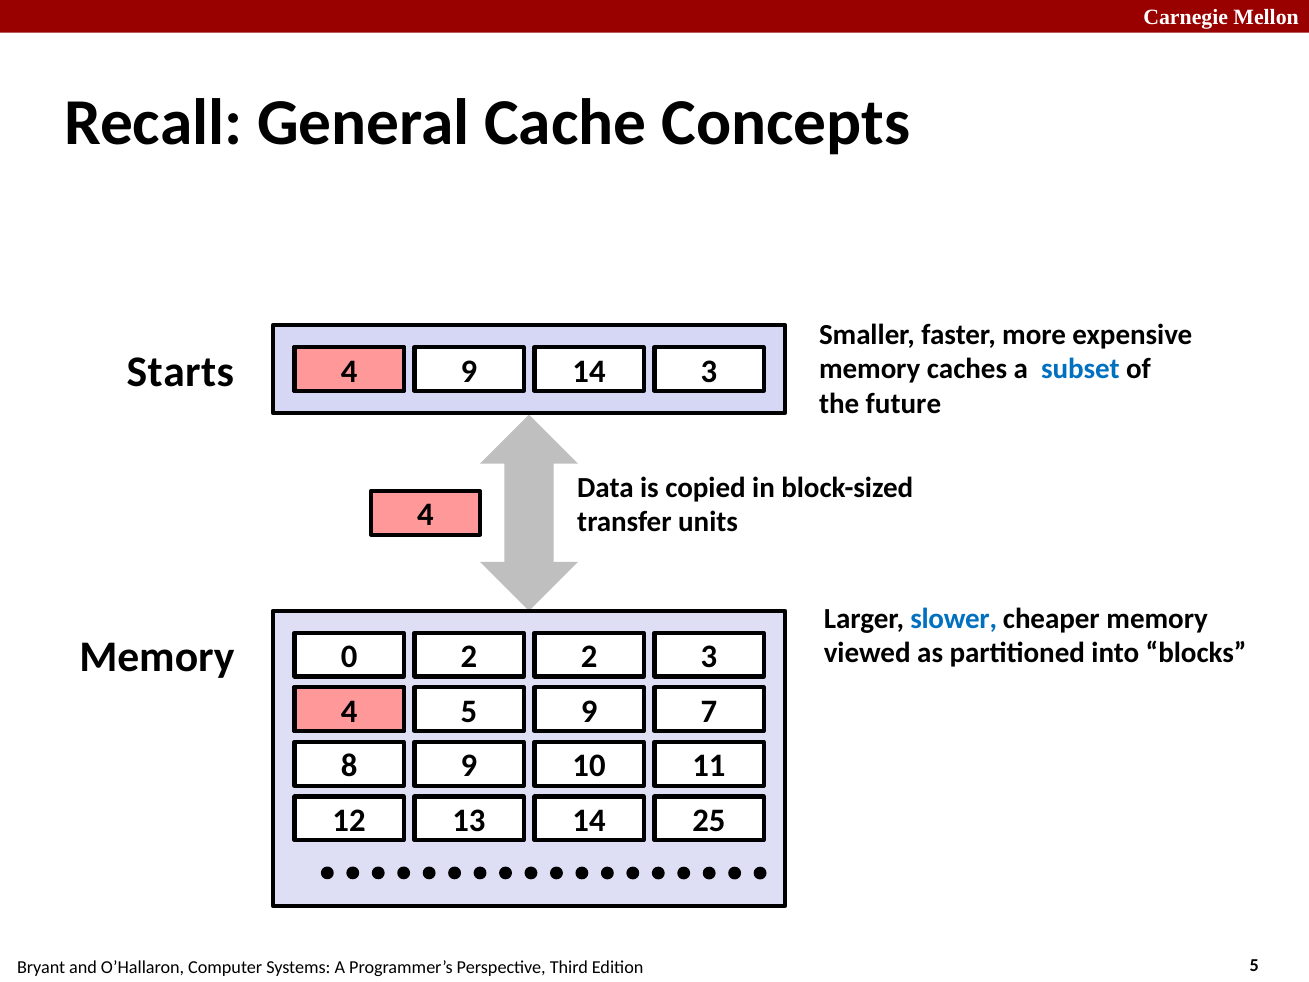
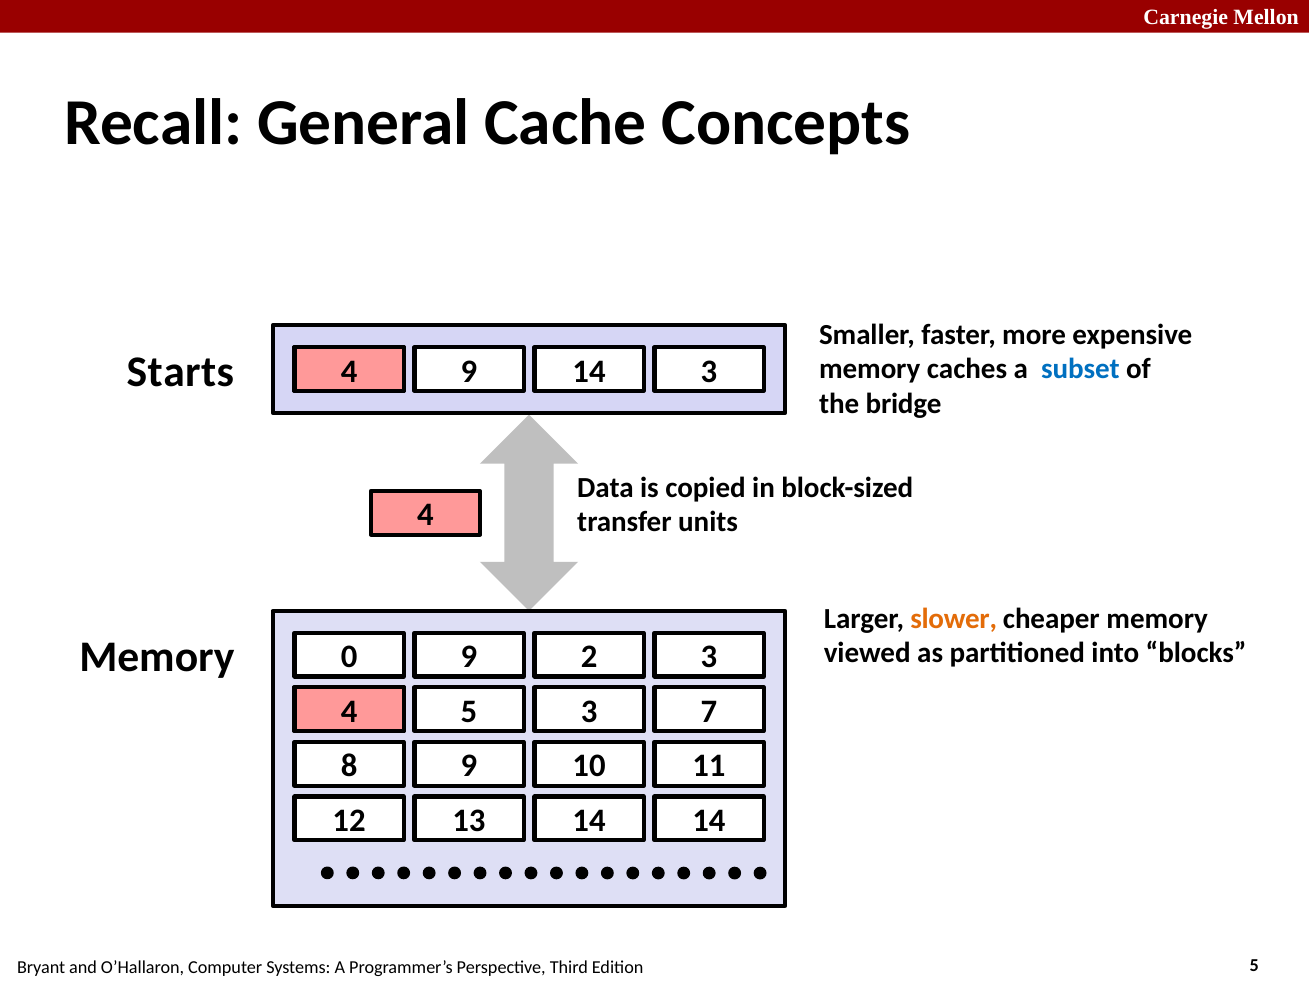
future: future -> bridge
slower colour: blue -> orange
0 2: 2 -> 9
5 9: 9 -> 3
14 25: 25 -> 14
